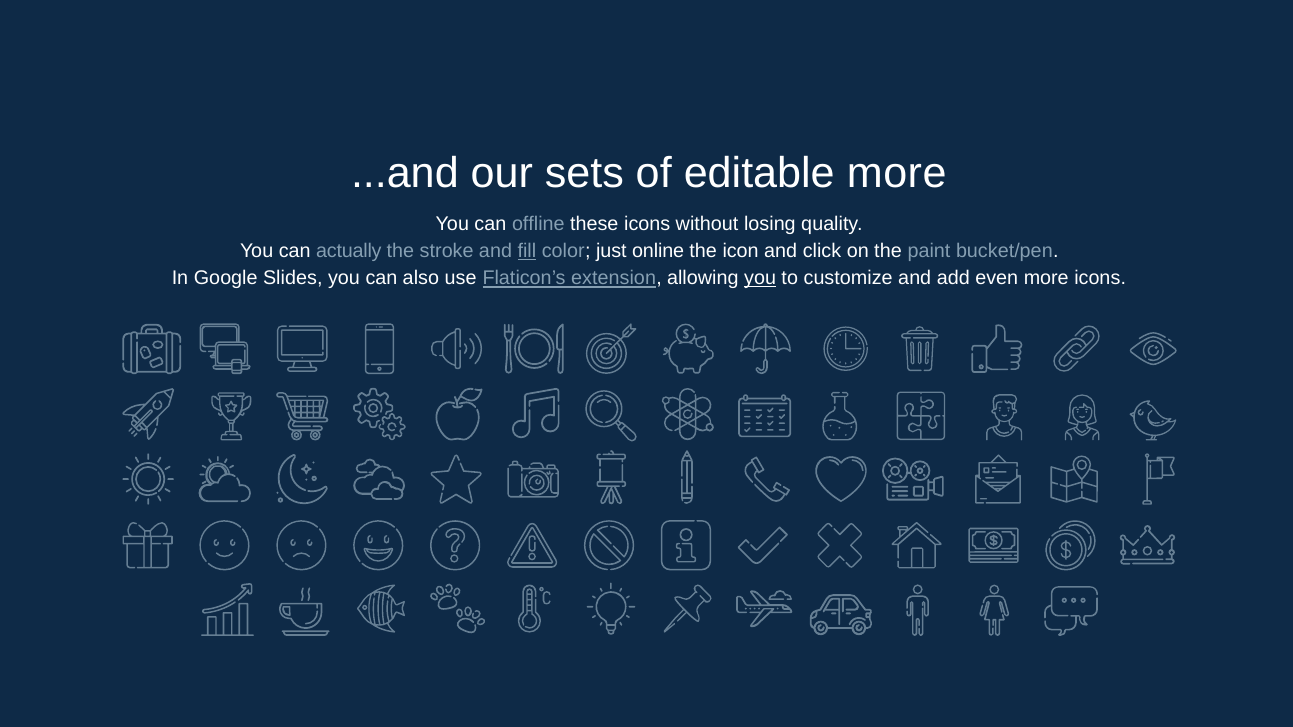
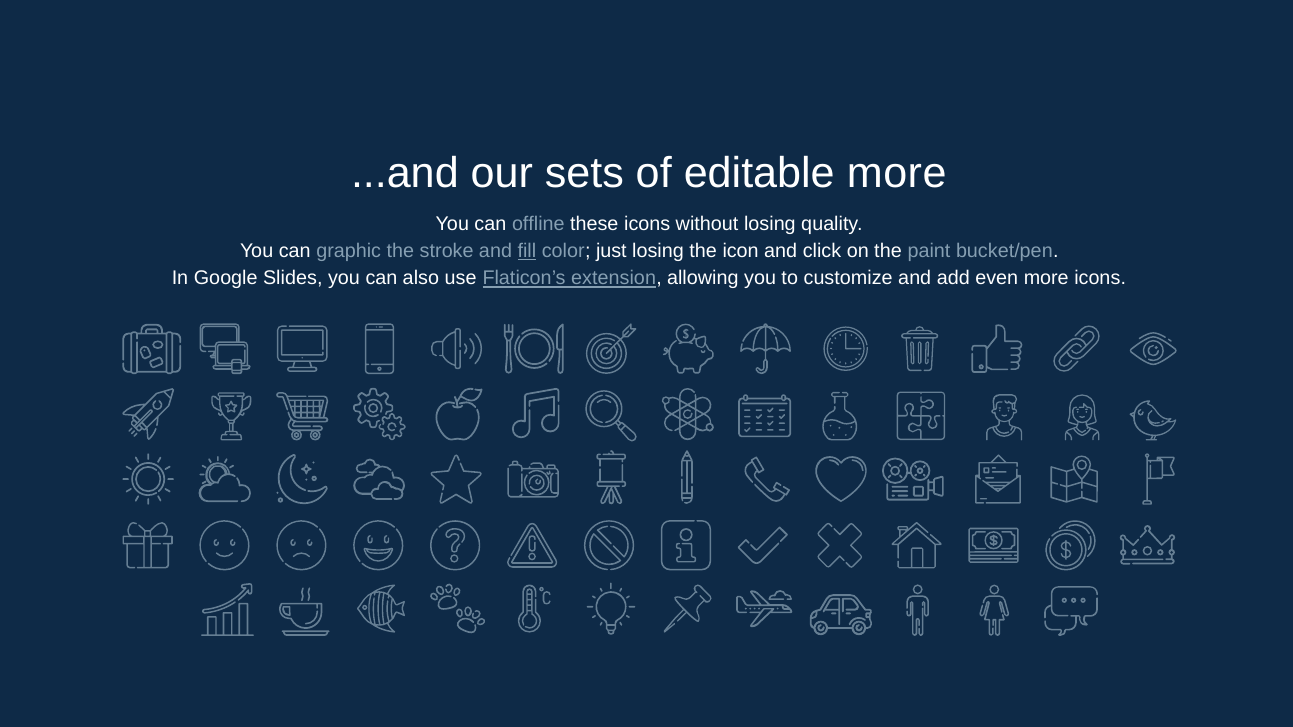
actually: actually -> graphic
just online: online -> losing
you at (760, 279) underline: present -> none
